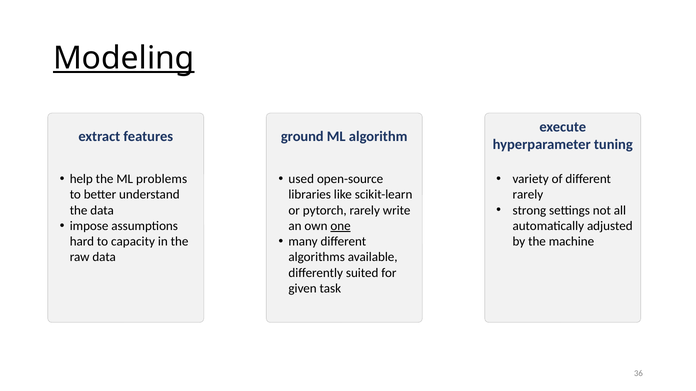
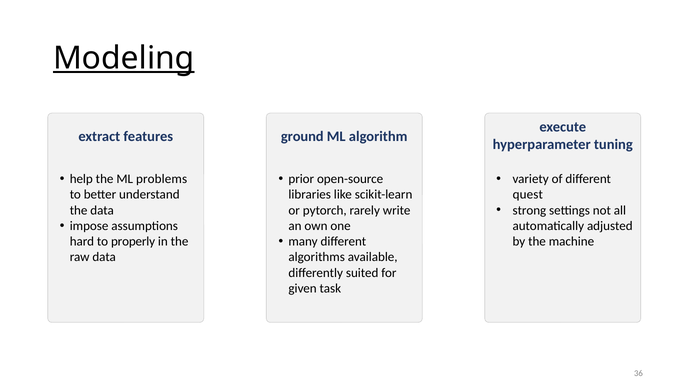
used: used -> prior
rarely at (528, 195): rarely -> quest
one underline: present -> none
capacity: capacity -> properly
